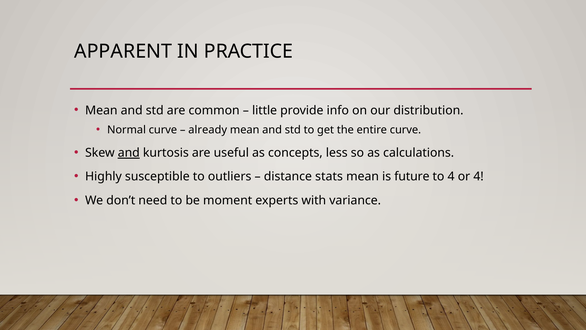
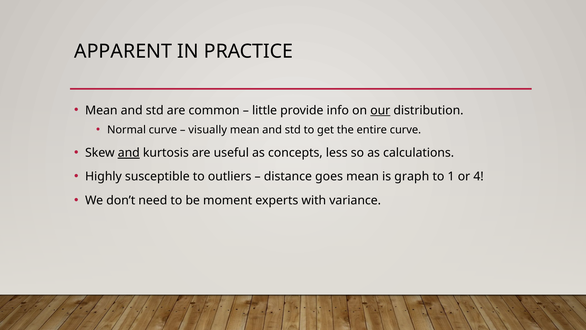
our underline: none -> present
already: already -> visually
stats: stats -> goes
future: future -> graph
to 4: 4 -> 1
